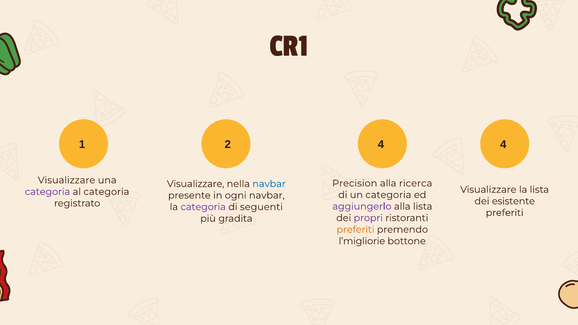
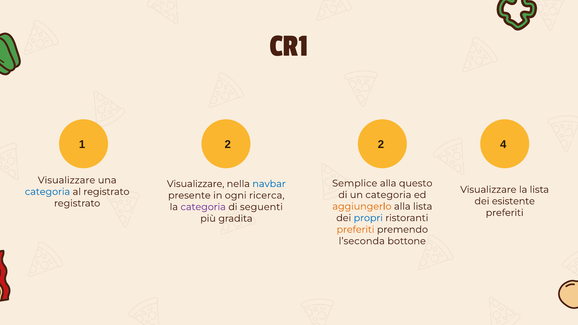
2 4: 4 -> 2
Precision: Precision -> Semplice
ricerca: ricerca -> questo
categoria at (47, 192) colour: purple -> blue
al categoria: categoria -> registrato
ogni navbar: navbar -> ricerca
aggiungerlo colour: purple -> orange
propri colour: purple -> blue
l’migliorie: l’migliorie -> l’seconda
